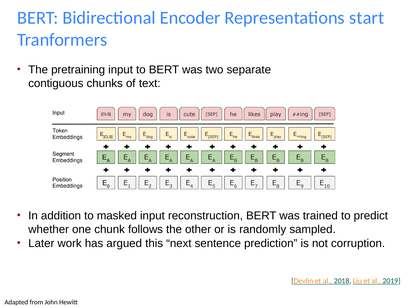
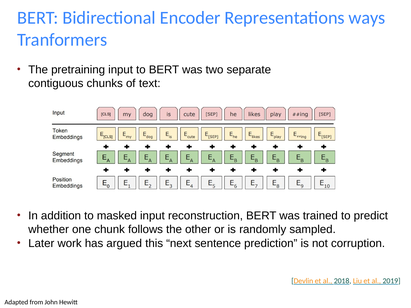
start: start -> ways
